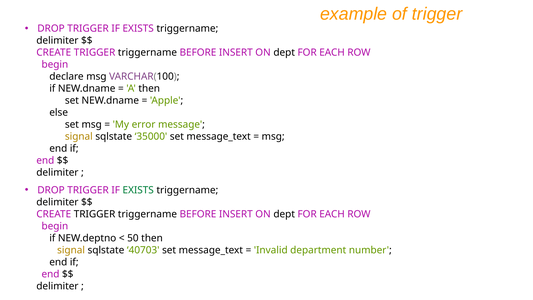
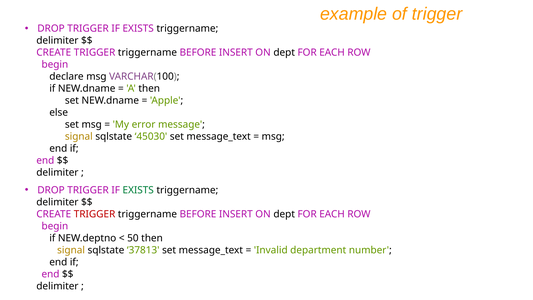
35000: 35000 -> 45030
TRIGGER at (95, 214) colour: black -> red
40703: 40703 -> 37813
